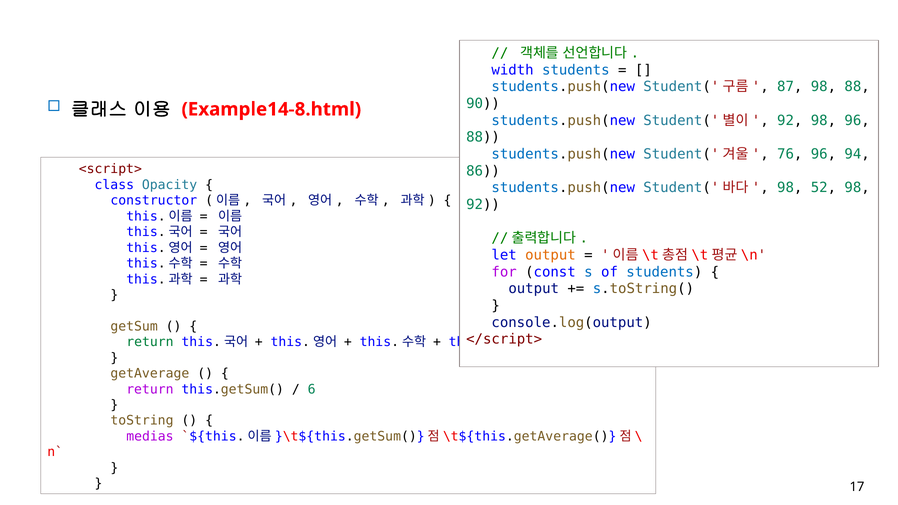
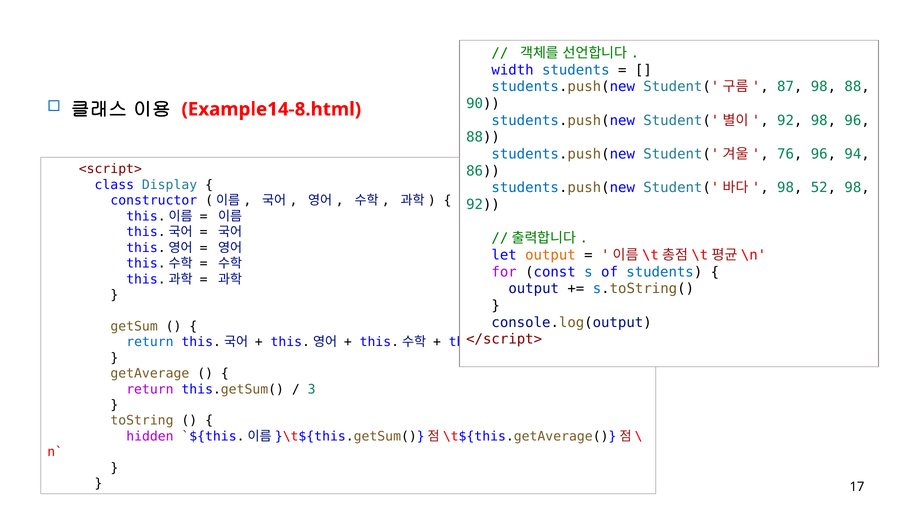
Opacity: Opacity -> Display
return at (150, 342) colour: green -> blue
6: 6 -> 3
medias: medias -> hidden
